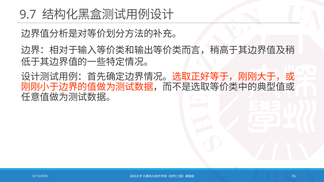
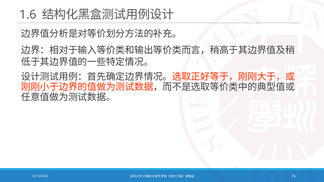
9.7: 9.7 -> 1.6
